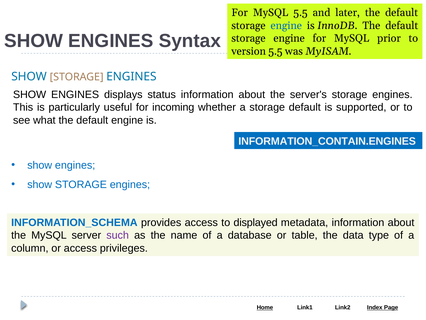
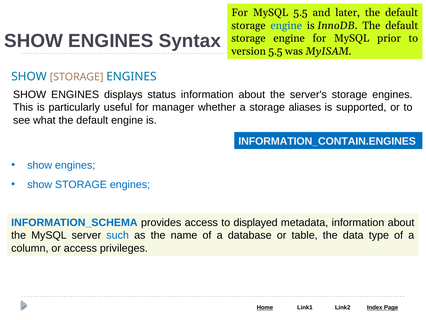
incoming: incoming -> manager
storage default: default -> aliases
such colour: purple -> blue
